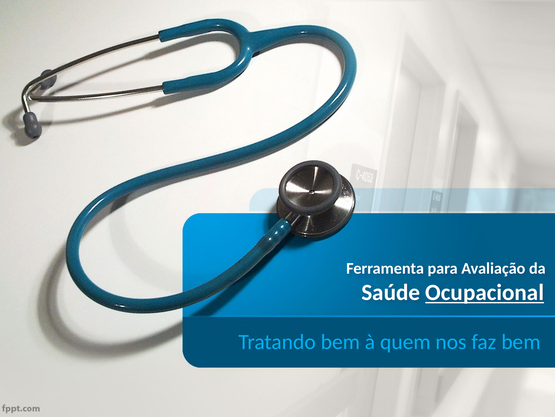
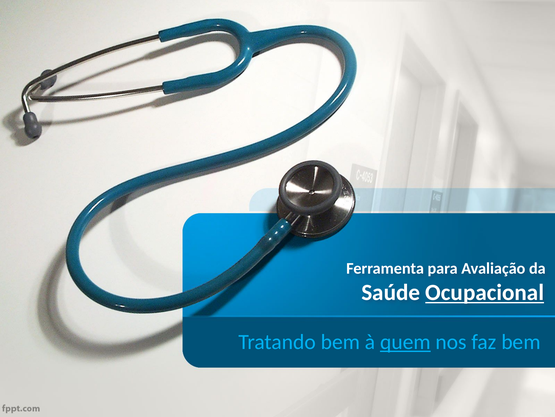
quem underline: none -> present
